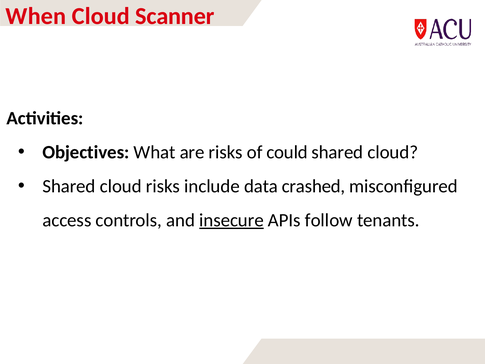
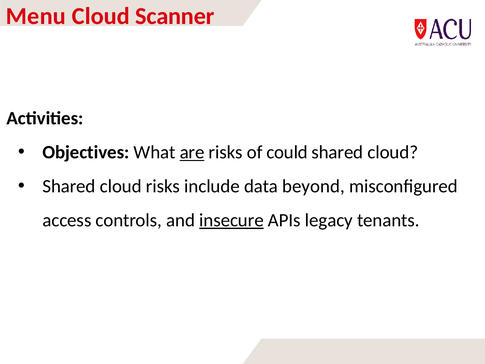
When: When -> Menu
are underline: none -> present
crashed: crashed -> beyond
follow: follow -> legacy
